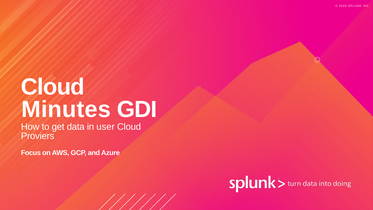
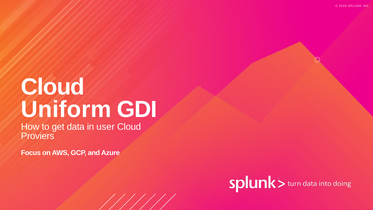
Minutes: Minutes -> Uniform
